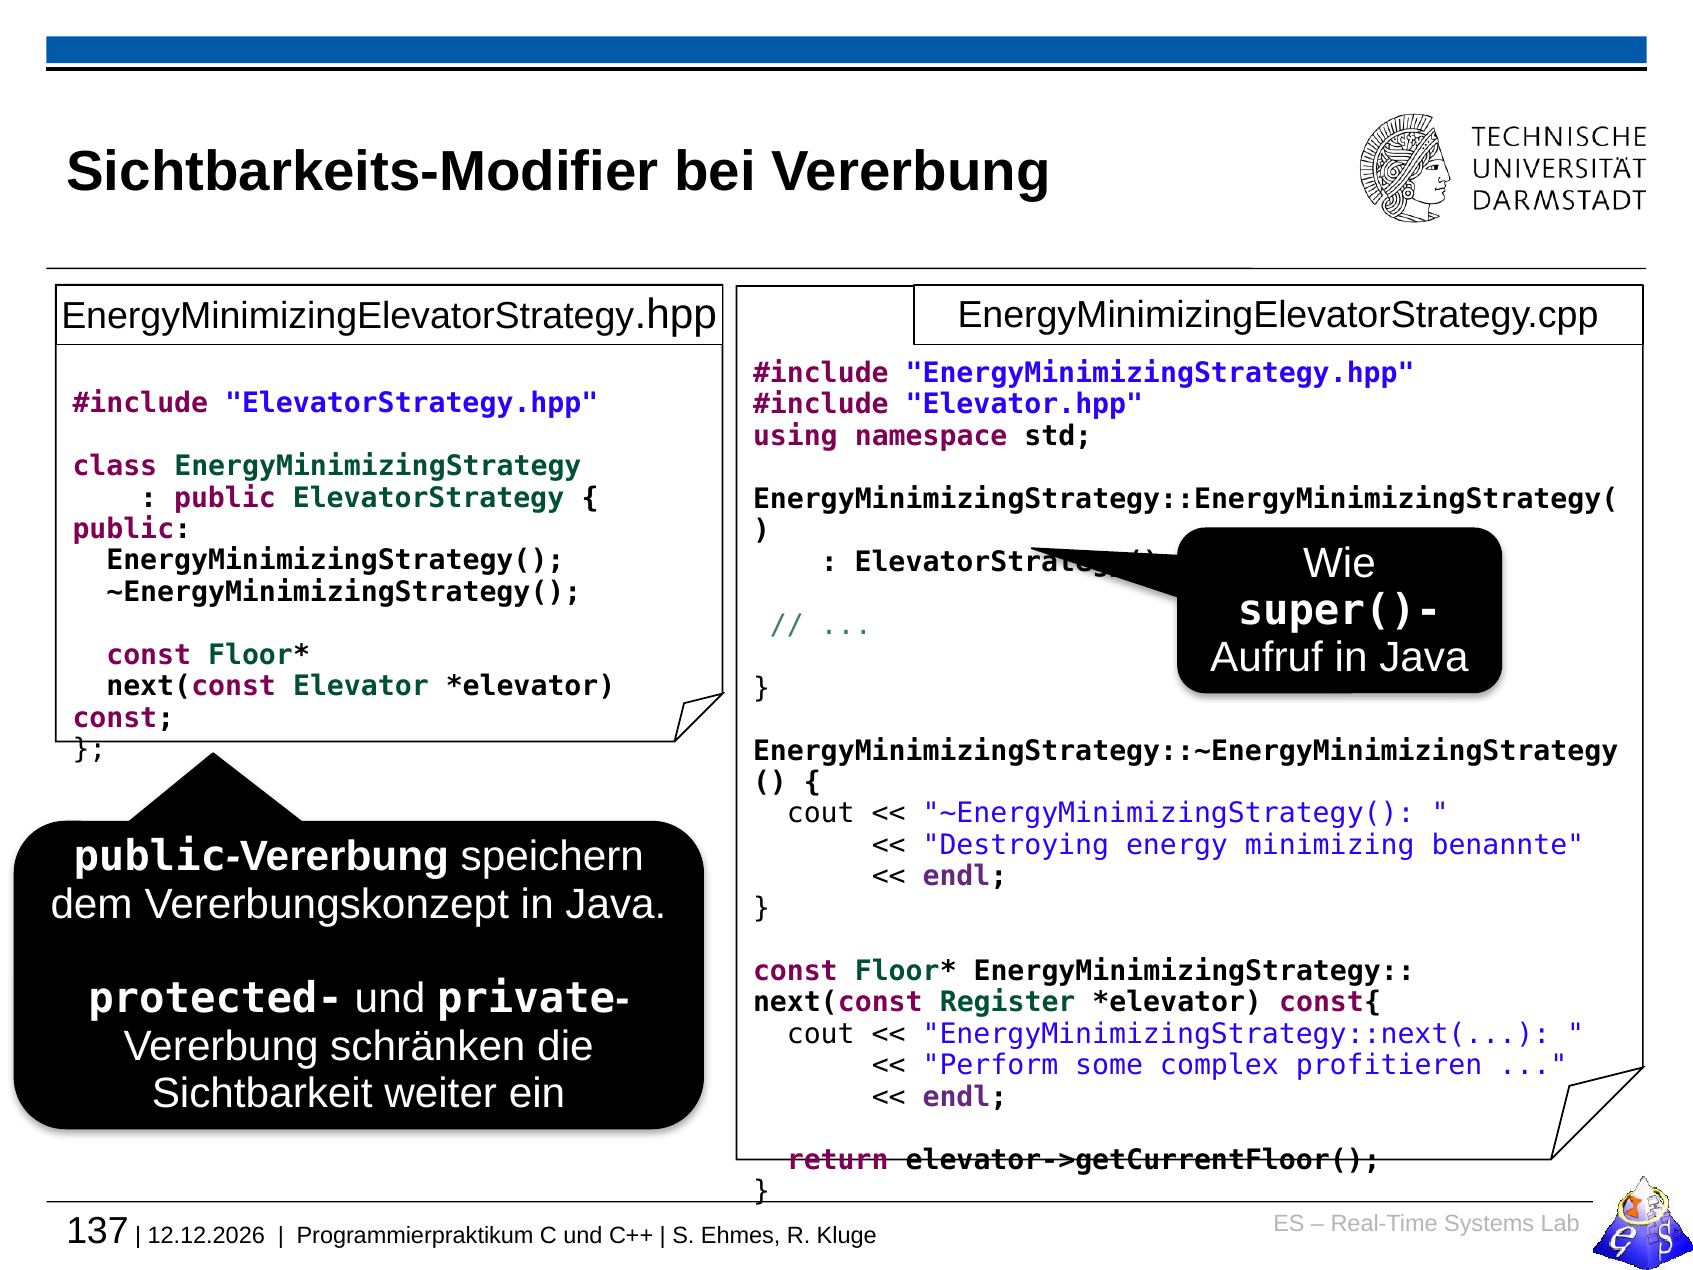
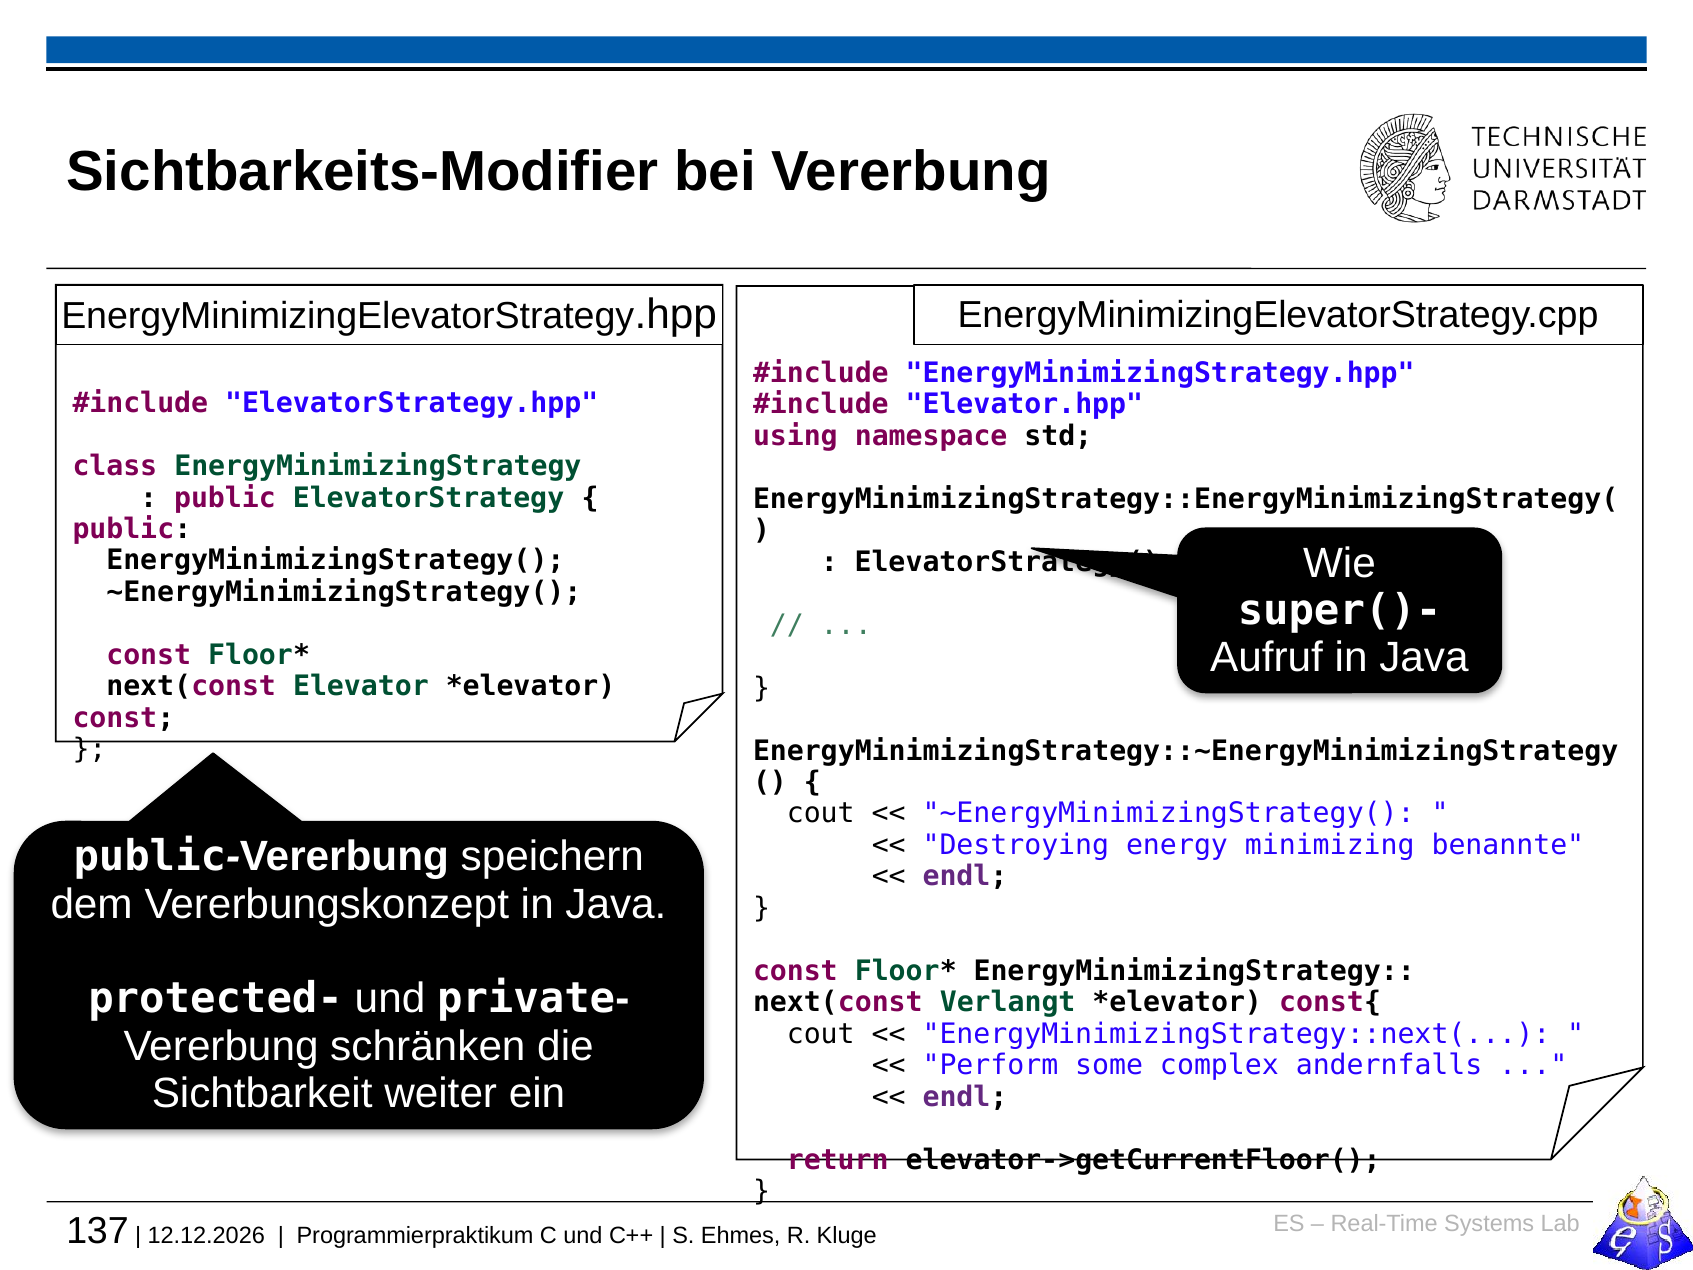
Register: Register -> Verlangt
profitieren: profitieren -> andernfalls
